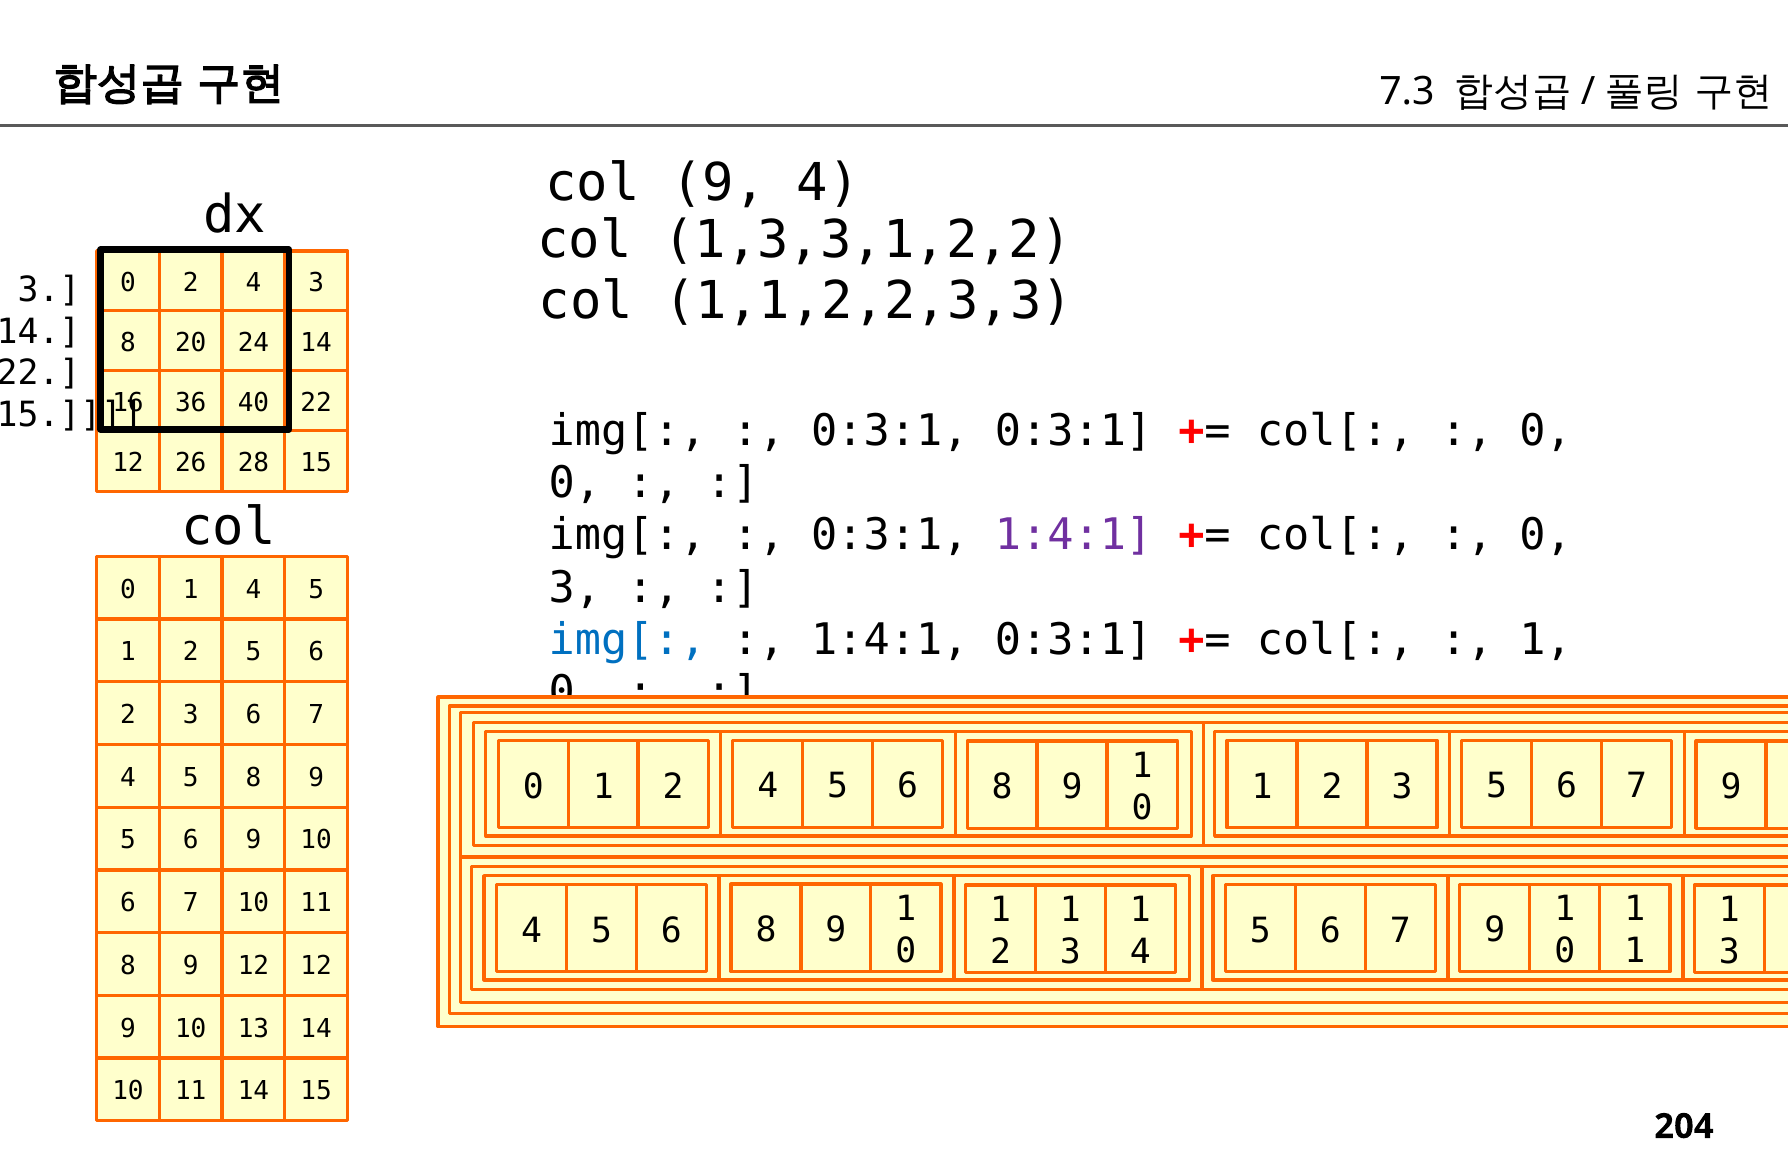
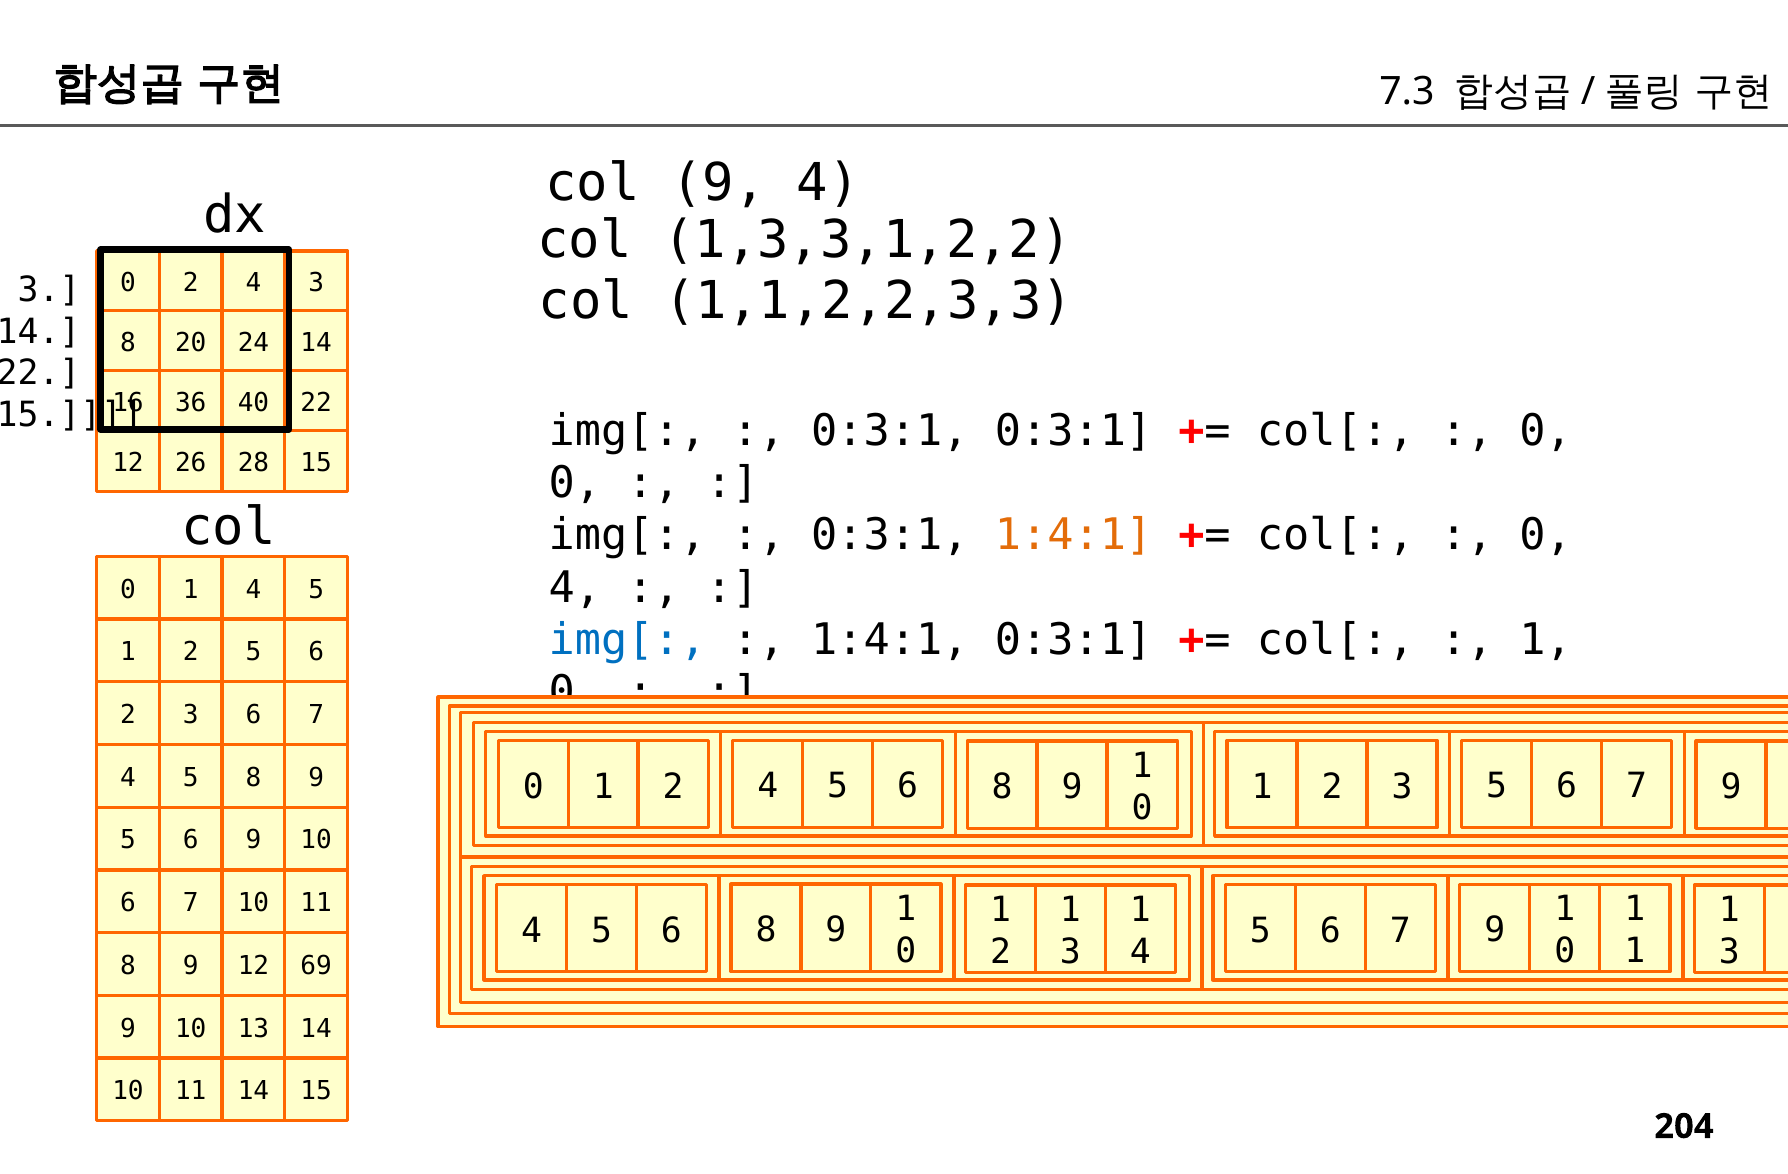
1:4:1 at (1074, 536) colour: purple -> orange
3 at (575, 588): 3 -> 4
12 12: 12 -> 69
